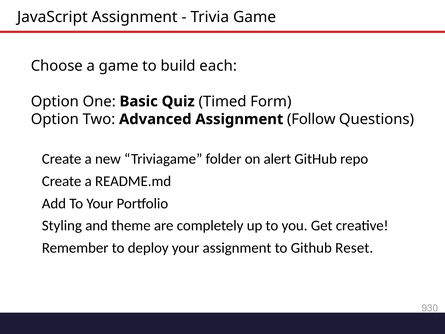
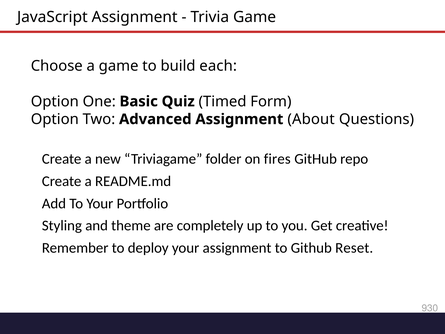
Follow: Follow -> About
alert: alert -> fires
